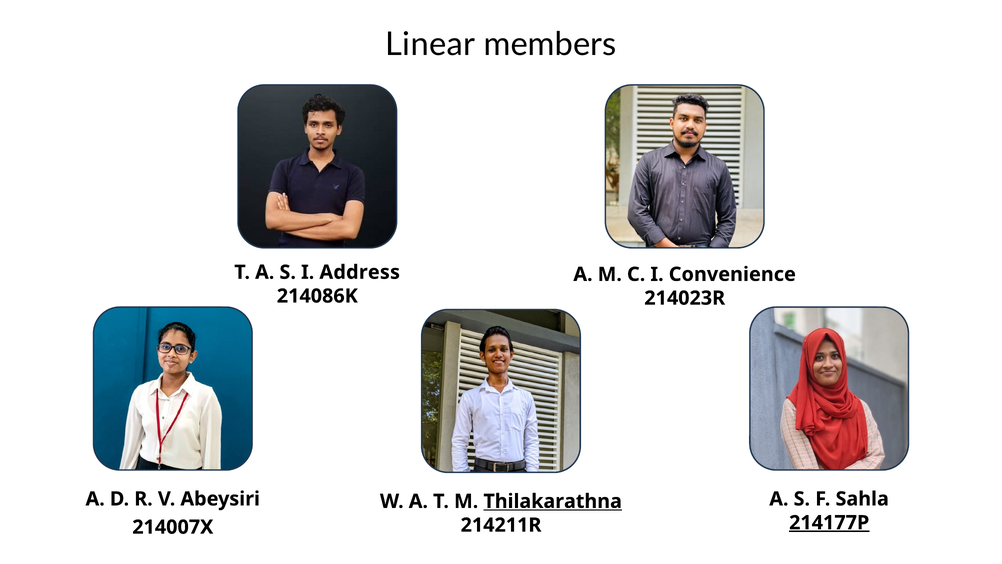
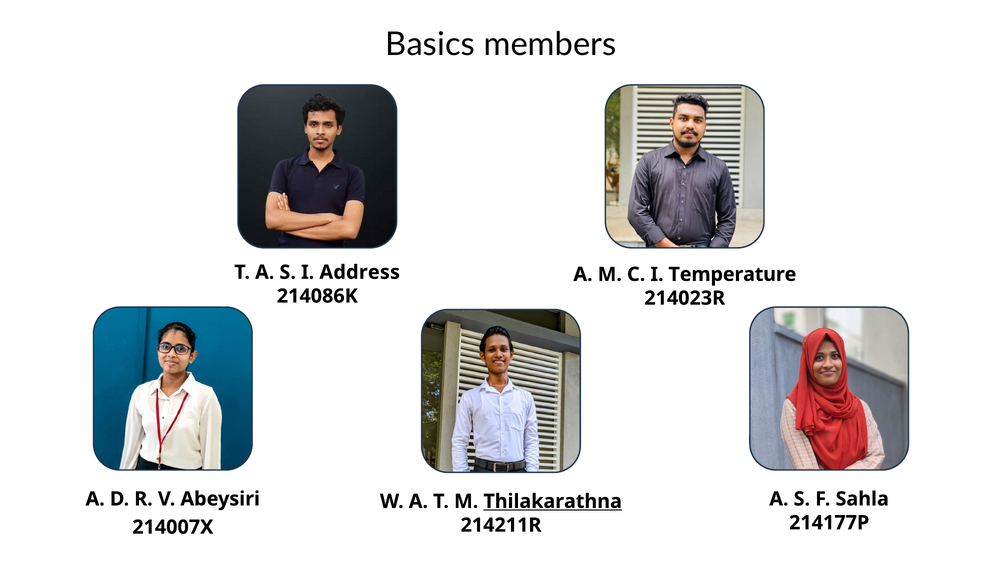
Linear: Linear -> Basics
Convenience: Convenience -> Temperature
214177P underline: present -> none
